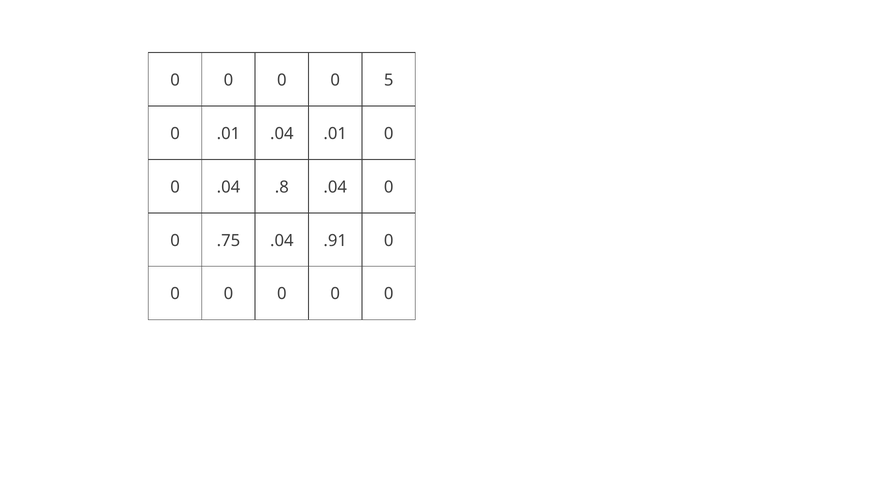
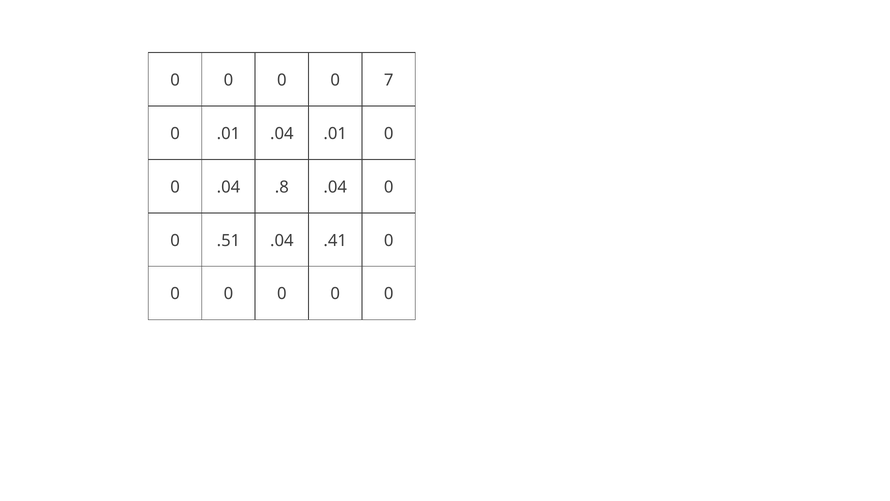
5: 5 -> 7
.75: .75 -> .51
.91: .91 -> .41
